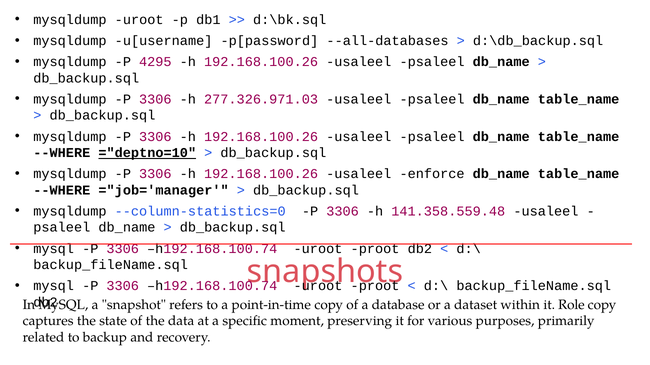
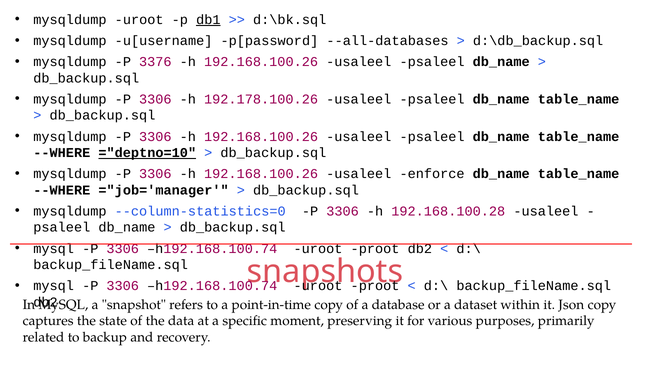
db1 underline: none -> present
4295: 4295 -> 3376
277.326.971.03: 277.326.971.03 -> 192.178.100.26
141.358.559.48: 141.358.559.48 -> 192.168.100.28
Role: Role -> Json
